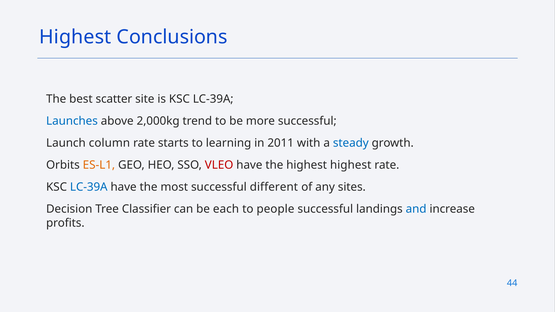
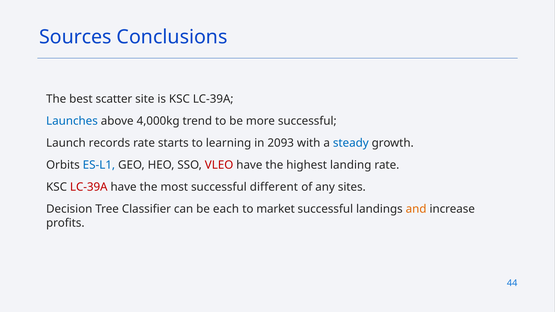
Highest at (75, 37): Highest -> Sources
2,000kg: 2,000kg -> 4,000kg
column: column -> records
2011: 2011 -> 2093
ES-L1 colour: orange -> blue
highest highest: highest -> landing
LC-39A at (89, 187) colour: blue -> red
people: people -> market
and colour: blue -> orange
